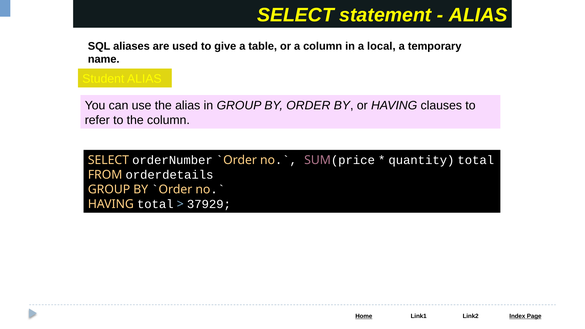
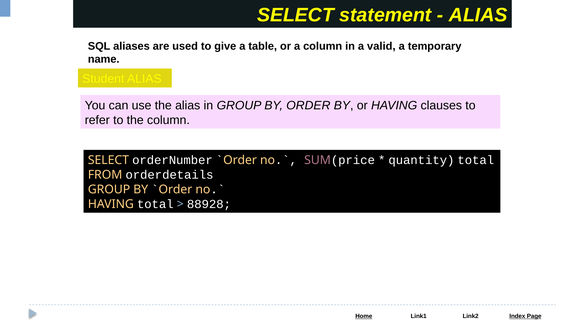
local: local -> valid
37929: 37929 -> 88928
